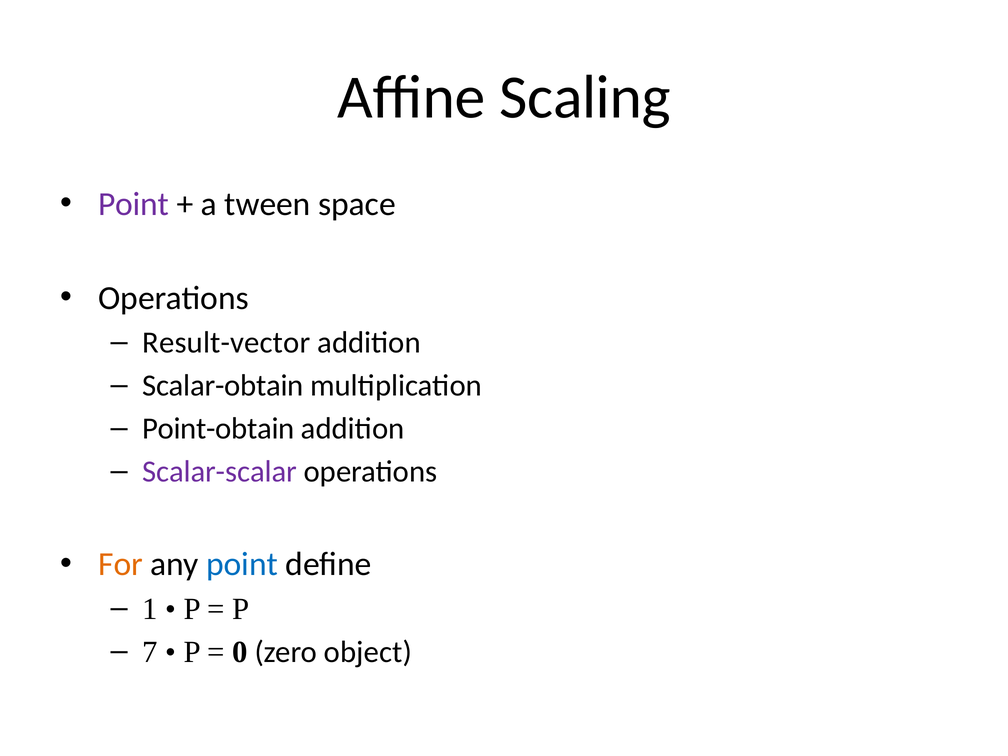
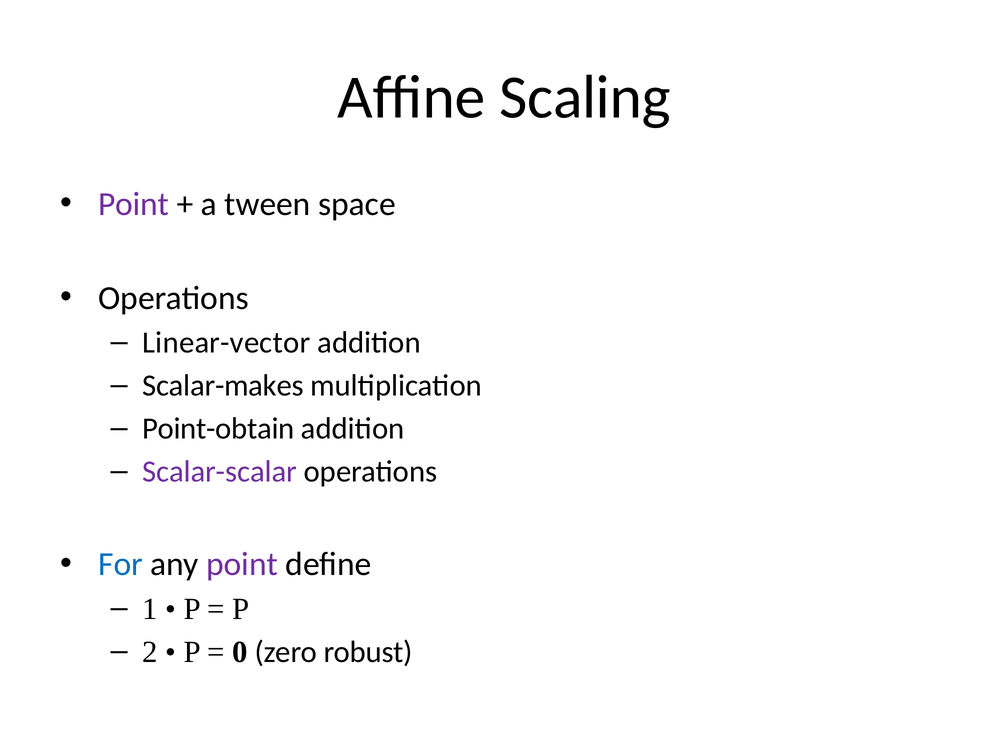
Result-vector: Result-vector -> Linear-vector
Scalar-obtain: Scalar-obtain -> Scalar-makes
For colour: orange -> blue
point at (242, 564) colour: blue -> purple
7: 7 -> 2
object: object -> robust
